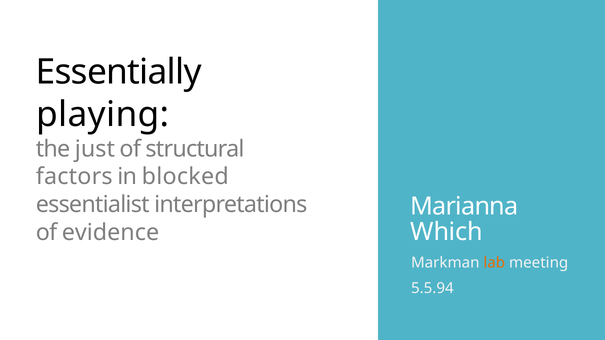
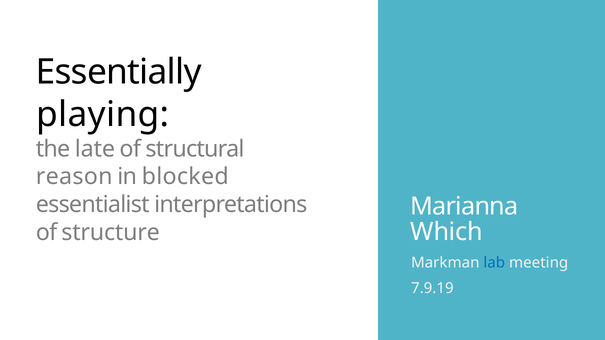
just: just -> late
factors: factors -> reason
evidence: evidence -> structure
lab colour: orange -> blue
5.5.94: 5.5.94 -> 7.9.19
